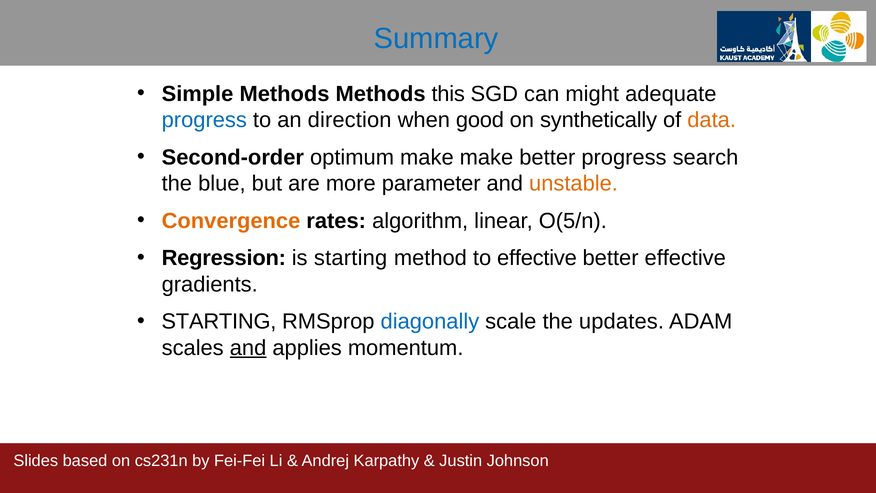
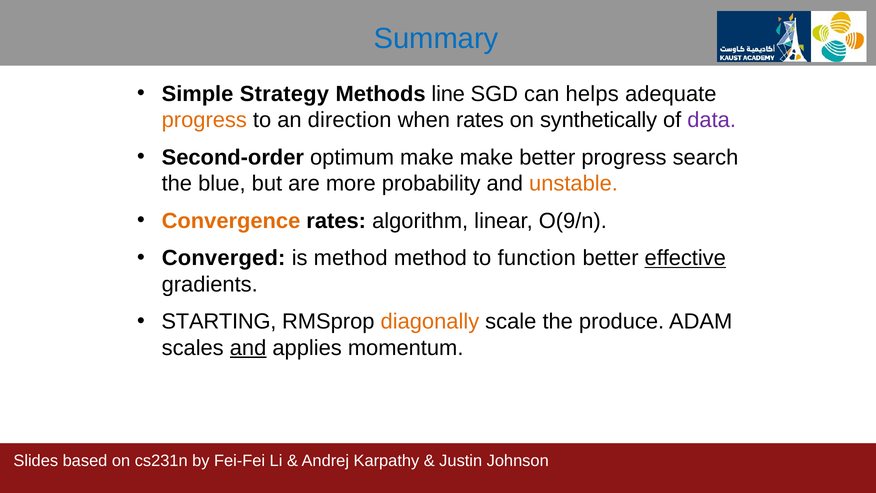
Simple Methods: Methods -> Strategy
this: this -> line
might: might -> helps
progress at (204, 120) colour: blue -> orange
when good: good -> rates
data colour: orange -> purple
parameter: parameter -> probability
O(5/n: O(5/n -> O(9/n
Regression: Regression -> Converged
is starting: starting -> method
to effective: effective -> function
effective at (685, 258) underline: none -> present
diagonally colour: blue -> orange
updates: updates -> produce
